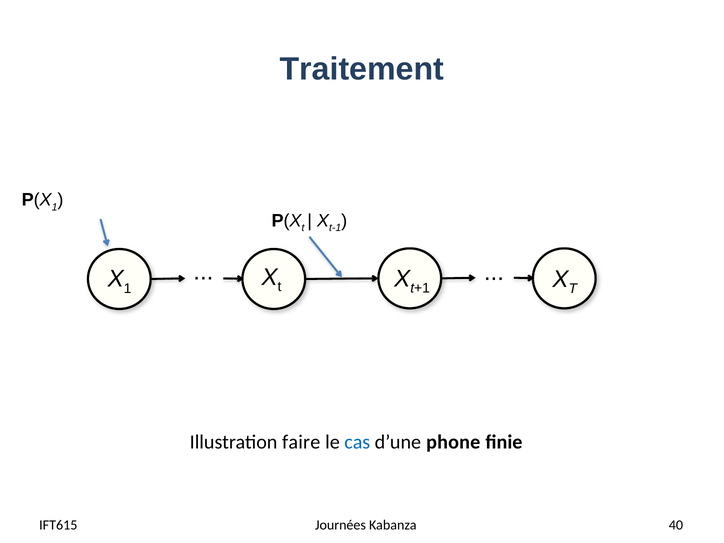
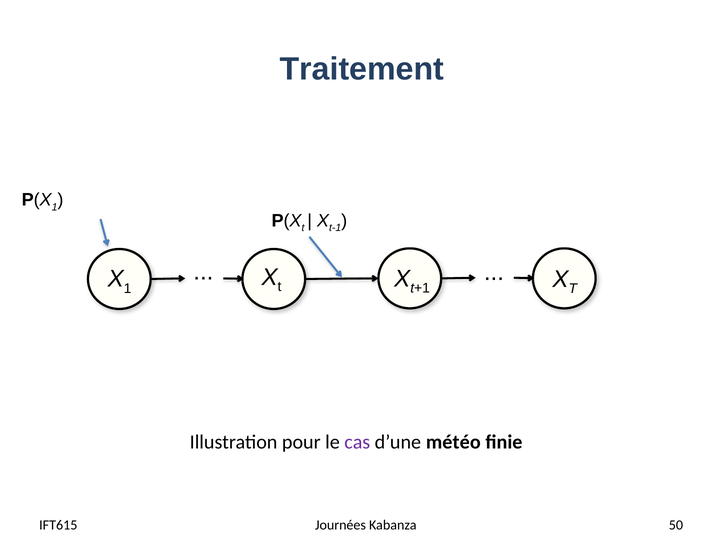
faire: faire -> pour
cas colour: blue -> purple
phone: phone -> météo
40: 40 -> 50
